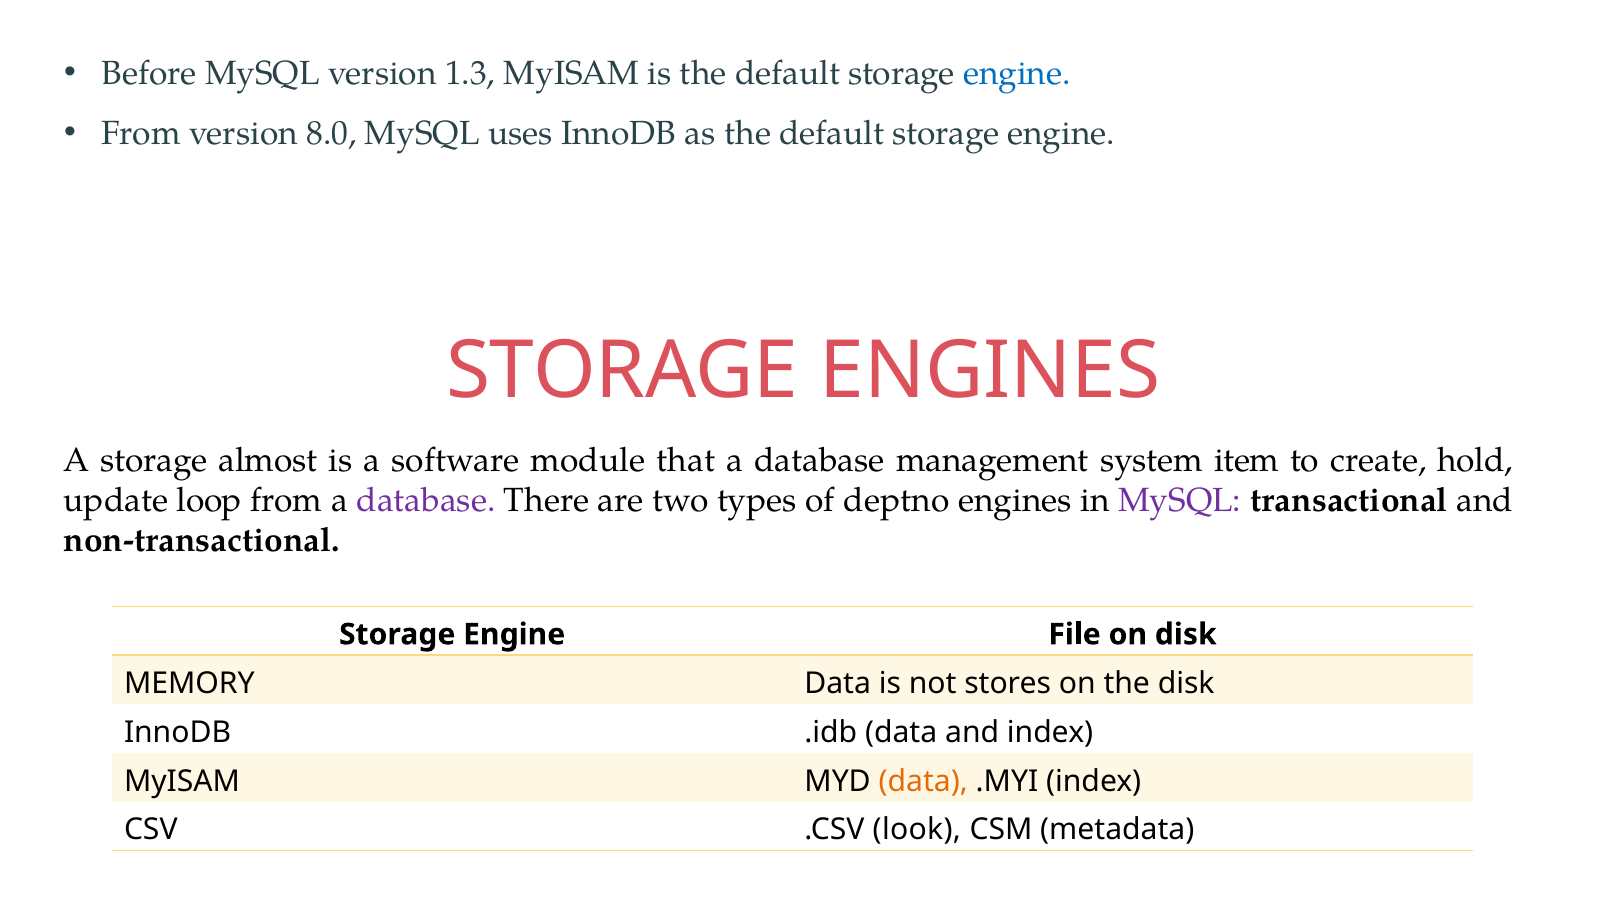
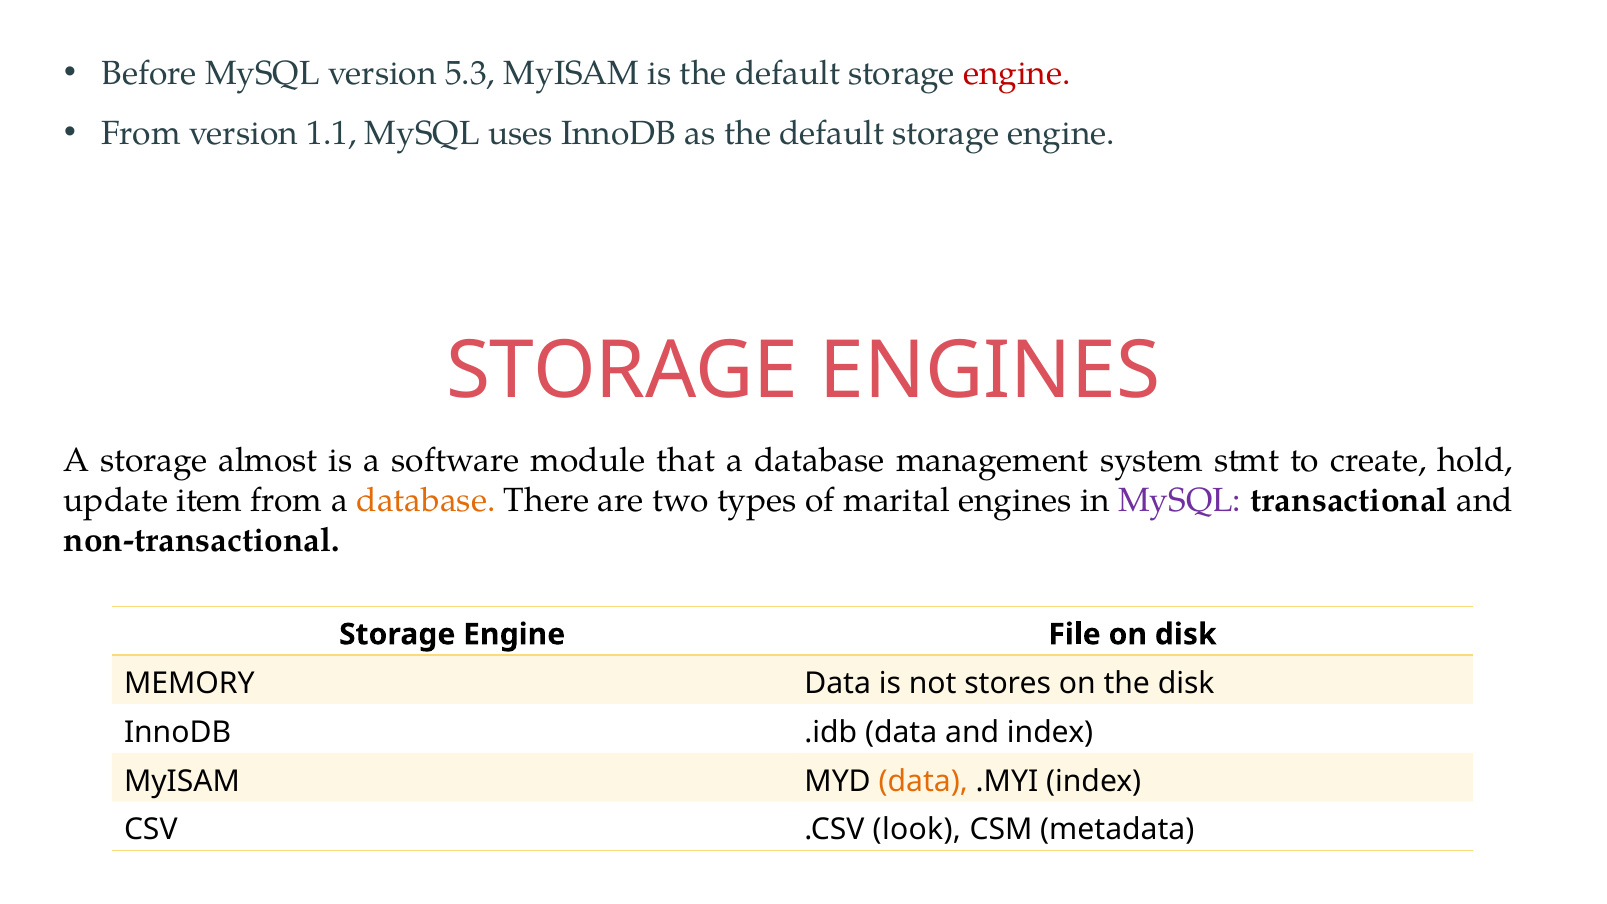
1.3: 1.3 -> 5.3
engine at (1017, 74) colour: blue -> red
8.0: 8.0 -> 1.1
item: item -> stmt
loop: loop -> item
database at (426, 500) colour: purple -> orange
deptno: deptno -> marital
